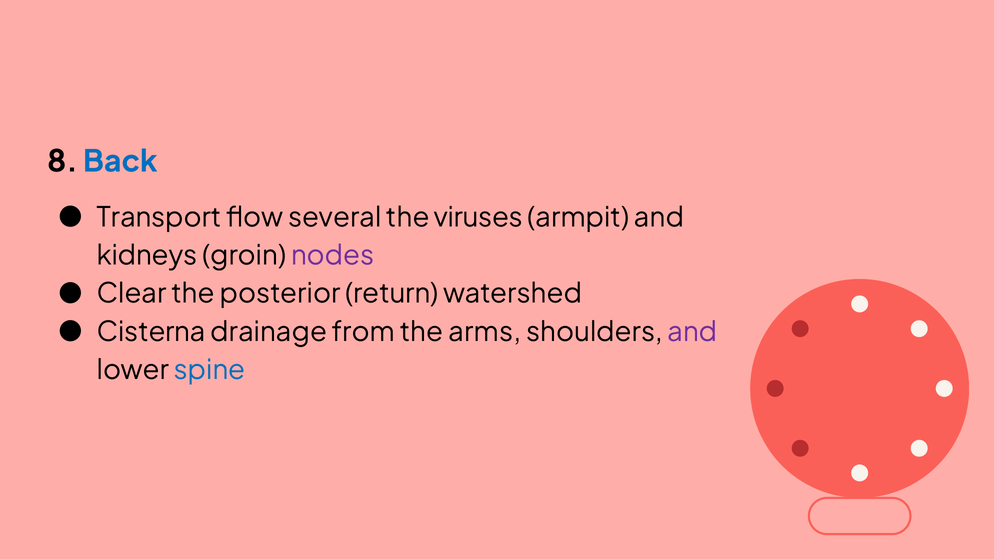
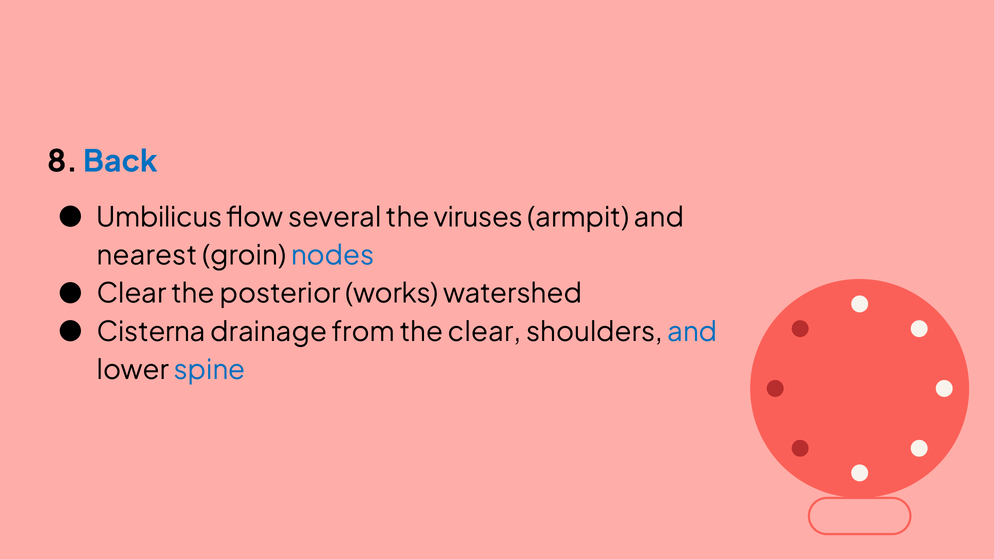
Transport: Transport -> Umbilicus
kidneys: kidneys -> nearest
nodes colour: purple -> blue
return: return -> works
the arms: arms -> clear
and at (692, 332) colour: purple -> blue
